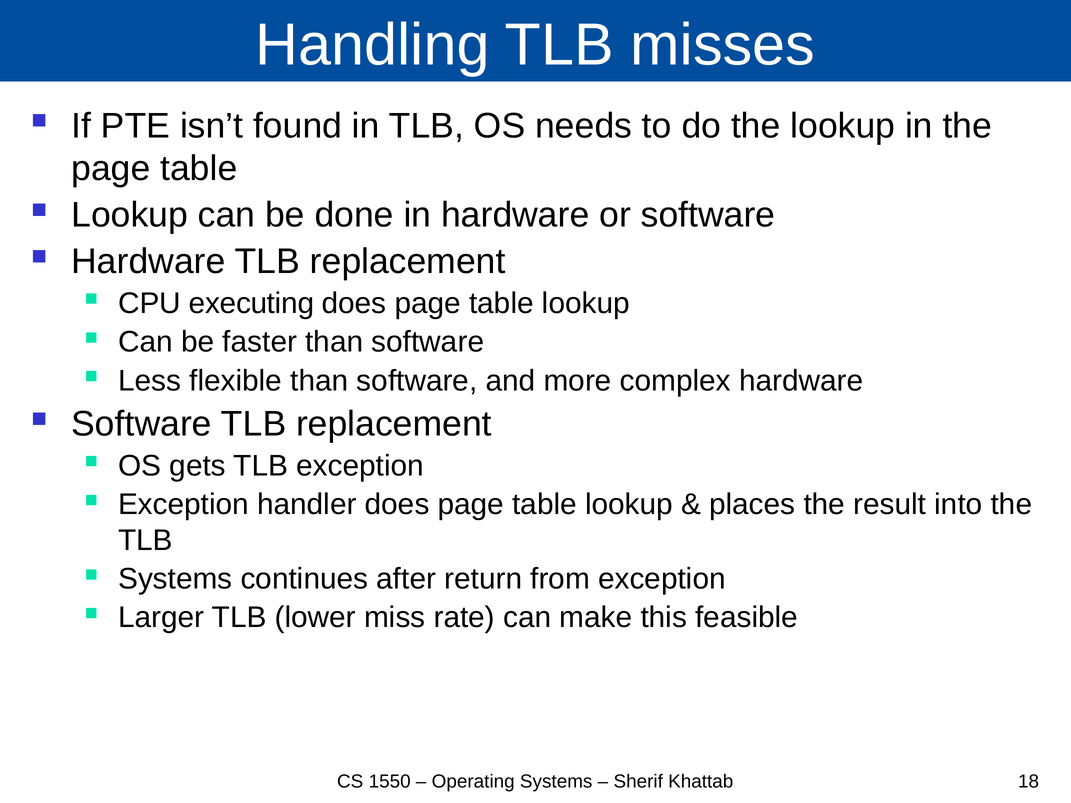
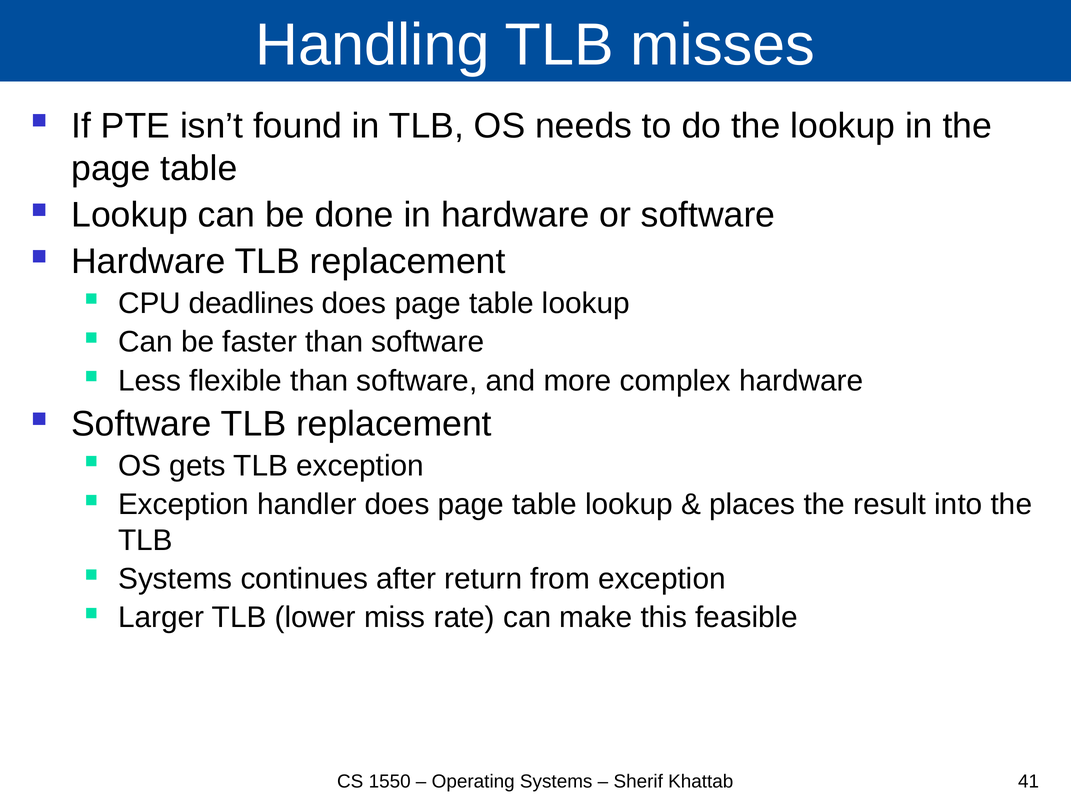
executing: executing -> deadlines
18: 18 -> 41
